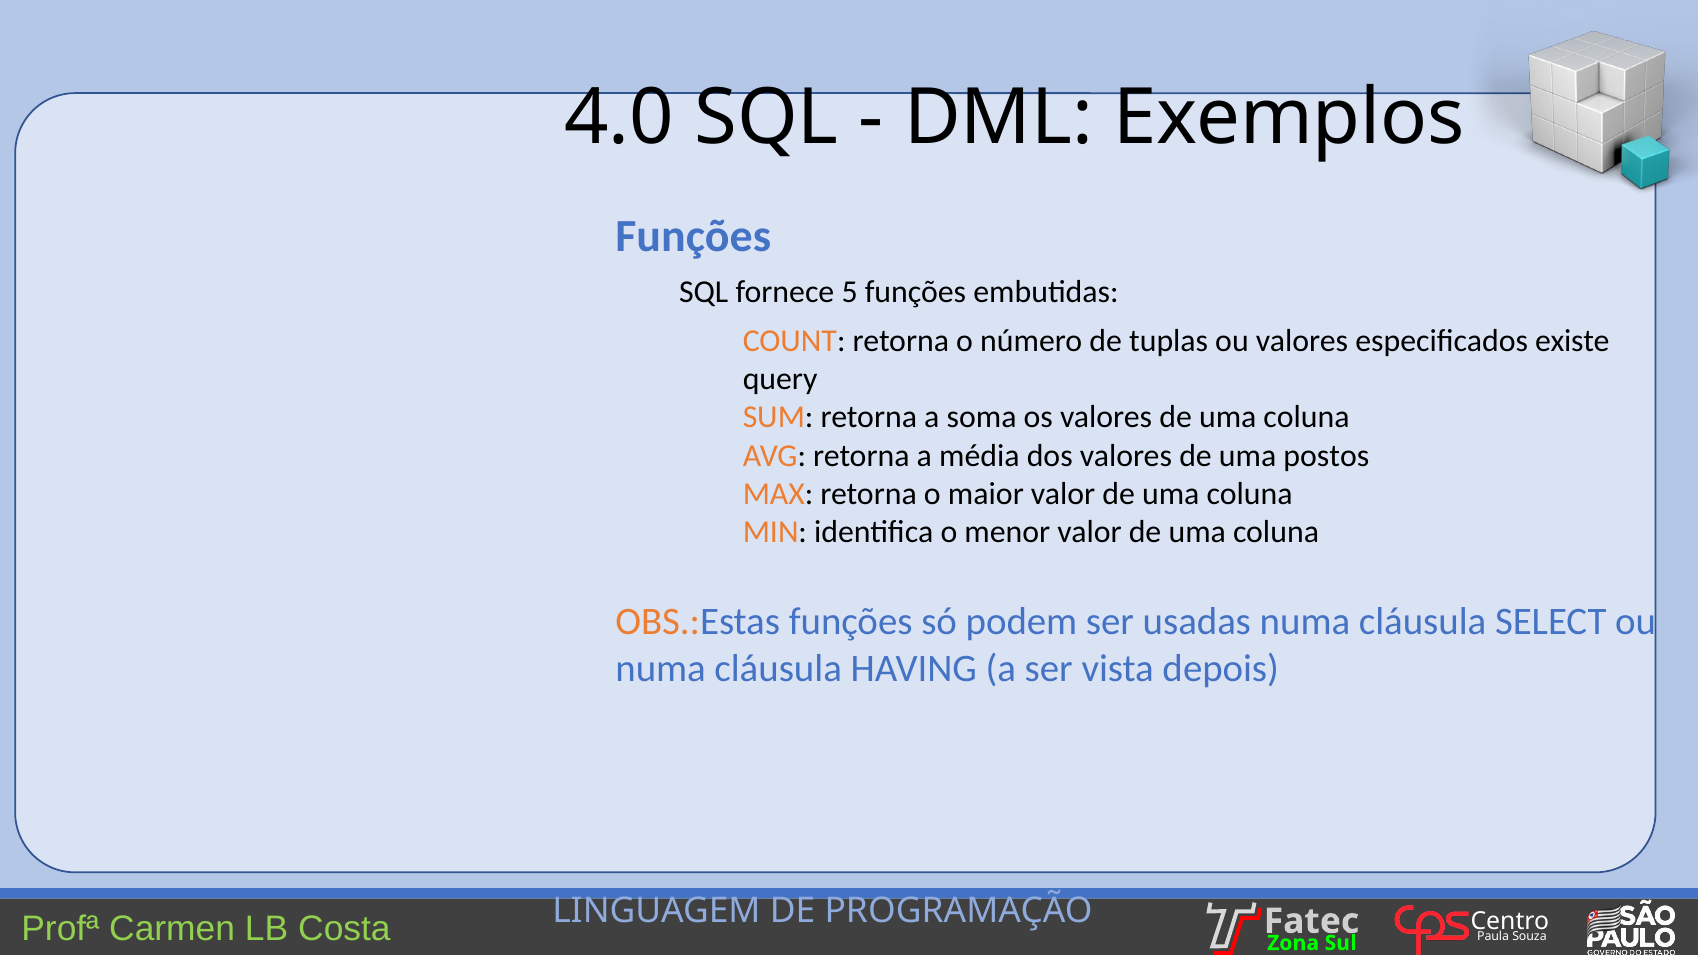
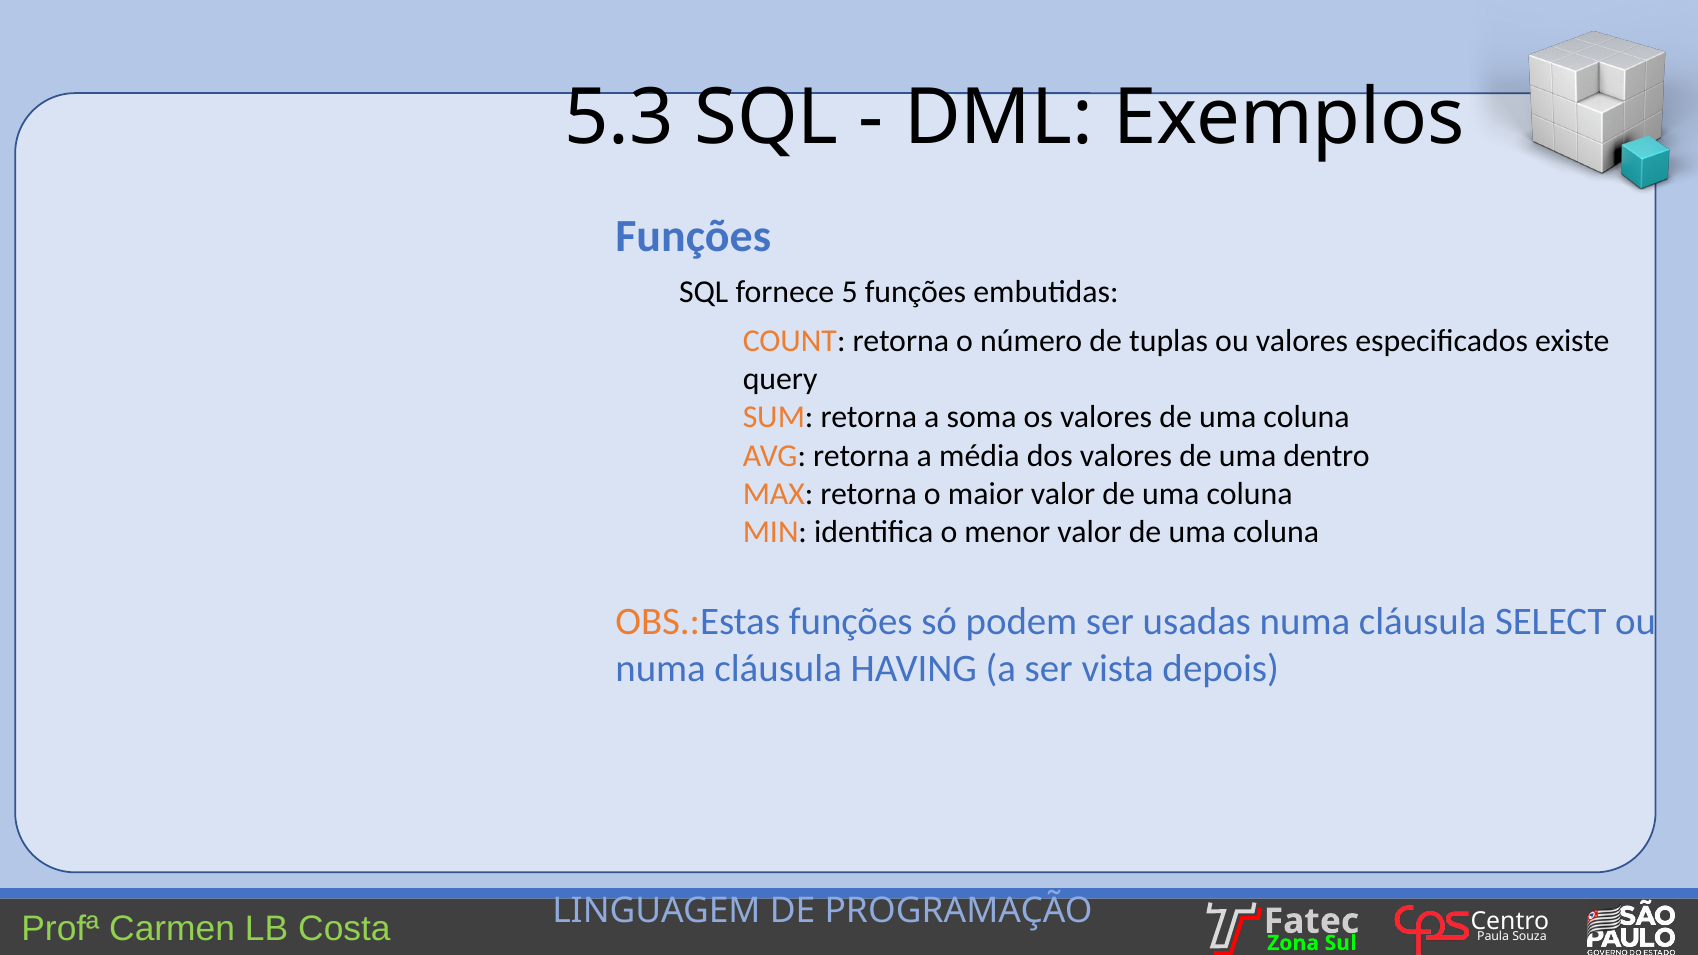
4.0: 4.0 -> 5.3
postos: postos -> dentro
